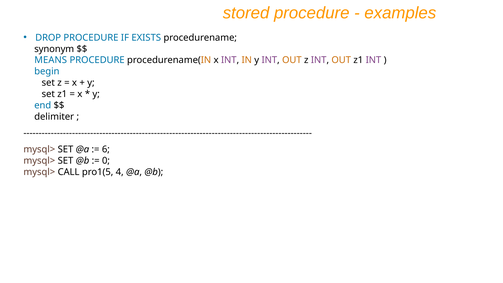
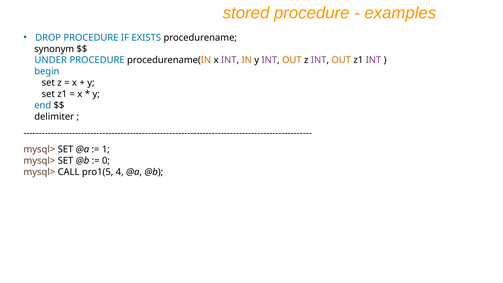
MEANS: MEANS -> UNDER
6: 6 -> 1
